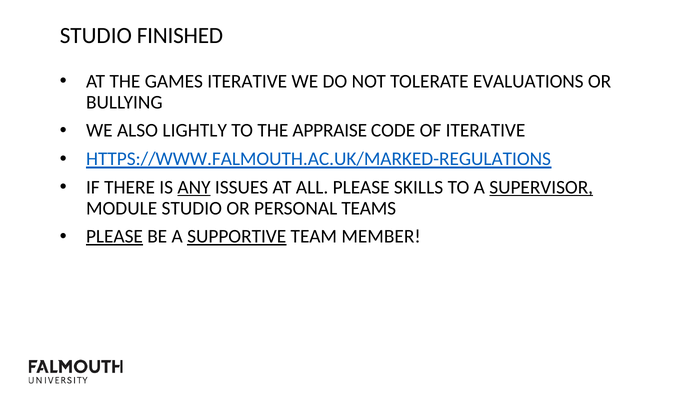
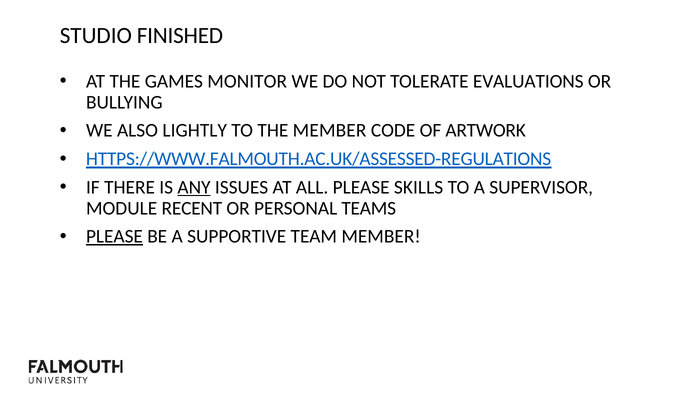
GAMES ITERATIVE: ITERATIVE -> MONITOR
THE APPRAISE: APPRAISE -> MEMBER
OF ITERATIVE: ITERATIVE -> ARTWORK
HTTPS://WWW.FALMOUTH.AC.UK/MARKED-REGULATIONS: HTTPS://WWW.FALMOUTH.AC.UK/MARKED-REGULATIONS -> HTTPS://WWW.FALMOUTH.AC.UK/ASSESSED-REGULATIONS
SUPERVISOR underline: present -> none
MODULE STUDIO: STUDIO -> RECENT
SUPPORTIVE underline: present -> none
